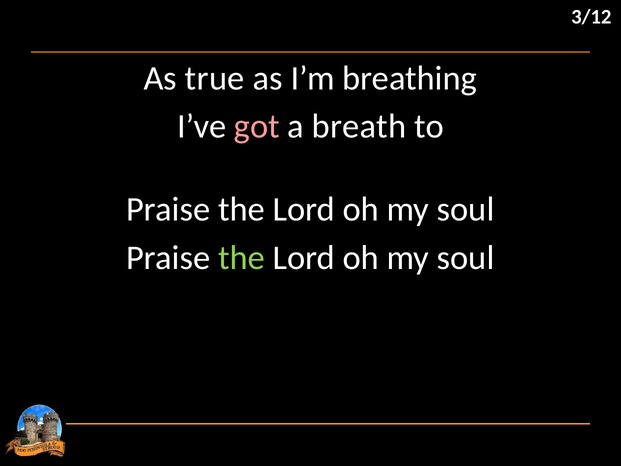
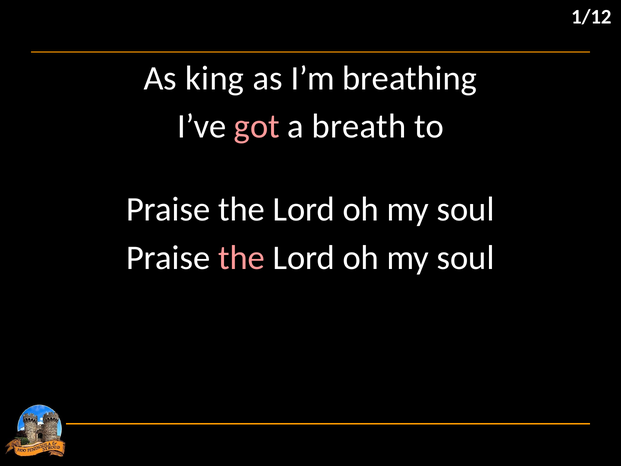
3/12: 3/12 -> 1/12
true: true -> king
the at (241, 258) colour: light green -> pink
